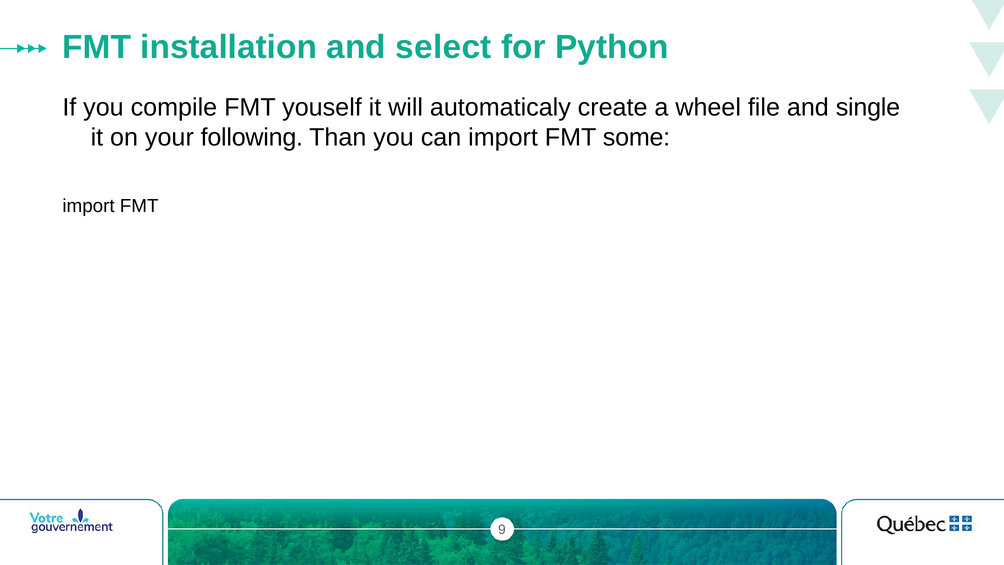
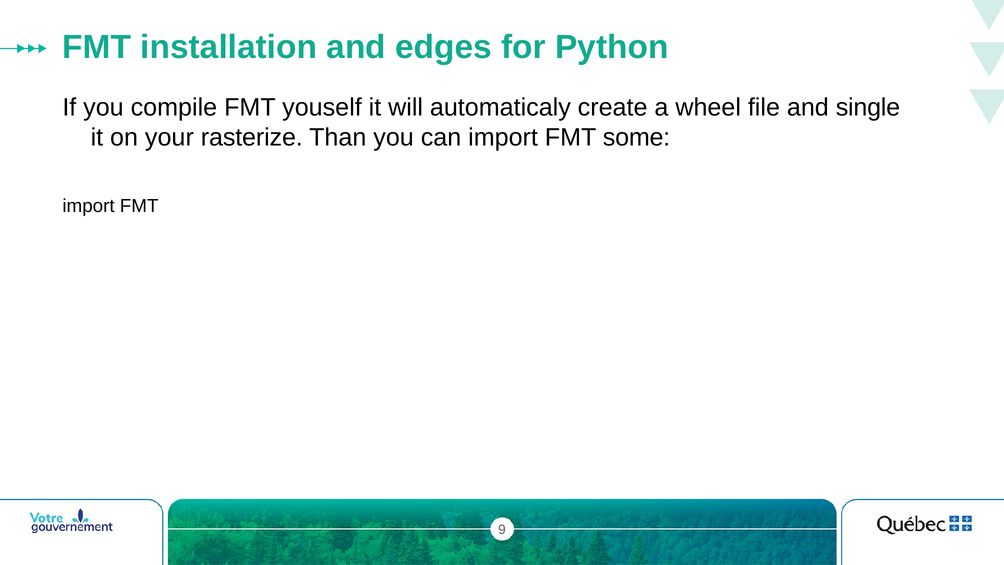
select: select -> edges
following: following -> rasterize
